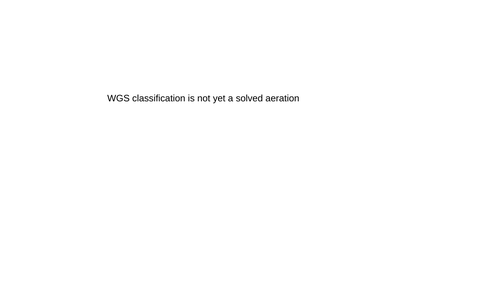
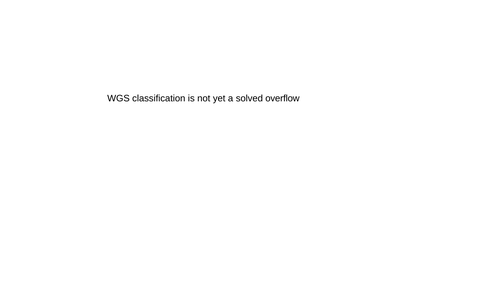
aeration: aeration -> overflow
